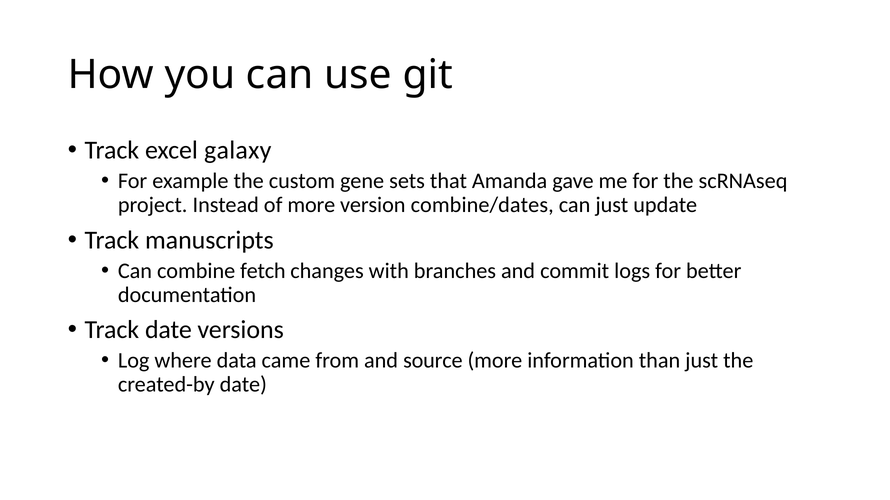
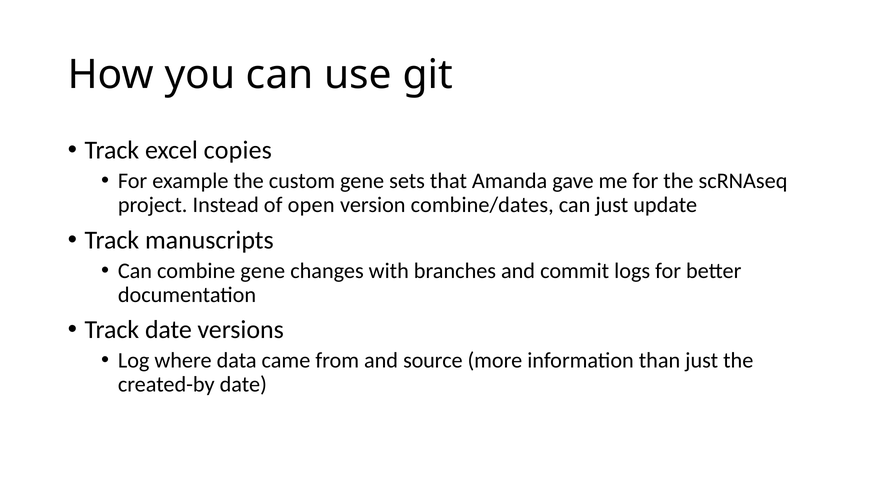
galaxy: galaxy -> copies
of more: more -> open
combine fetch: fetch -> gene
